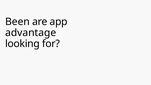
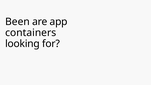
advantage: advantage -> containers
